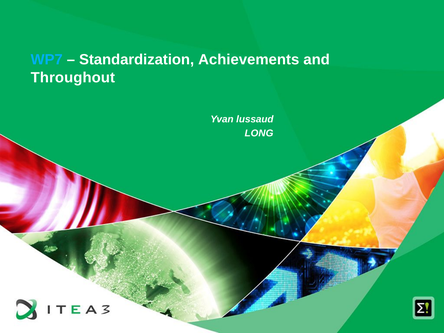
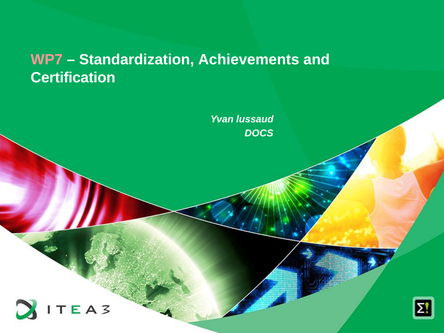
WP7 colour: light blue -> pink
Throughout: Throughout -> Certification
LONG: LONG -> DOCS
